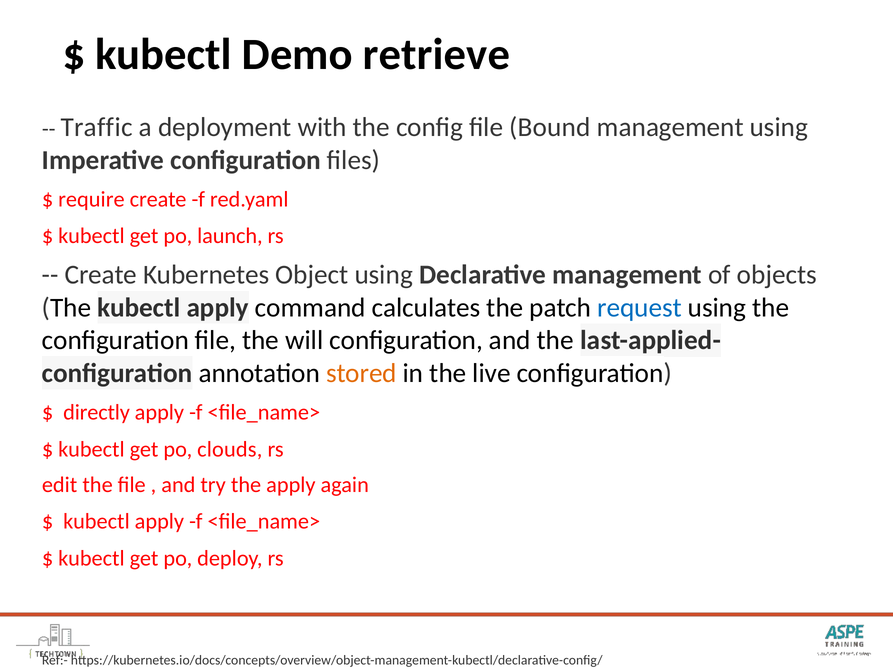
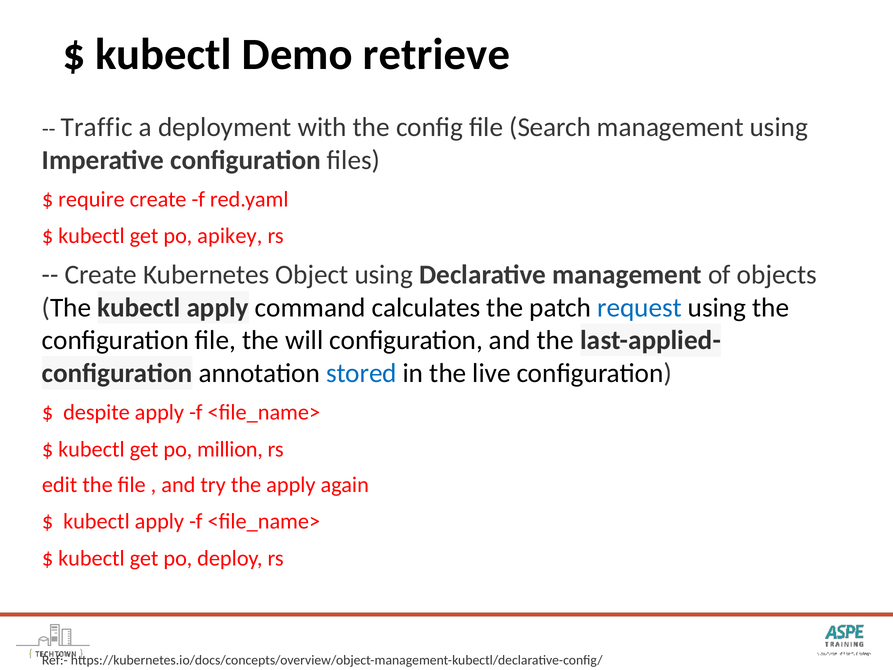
Bound: Bound -> Search
launch: launch -> apikey
stored colour: orange -> blue
directly: directly -> despite
clouds: clouds -> million
